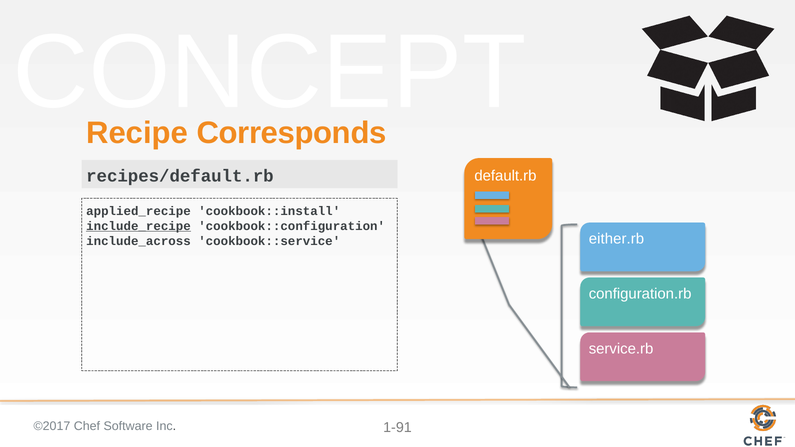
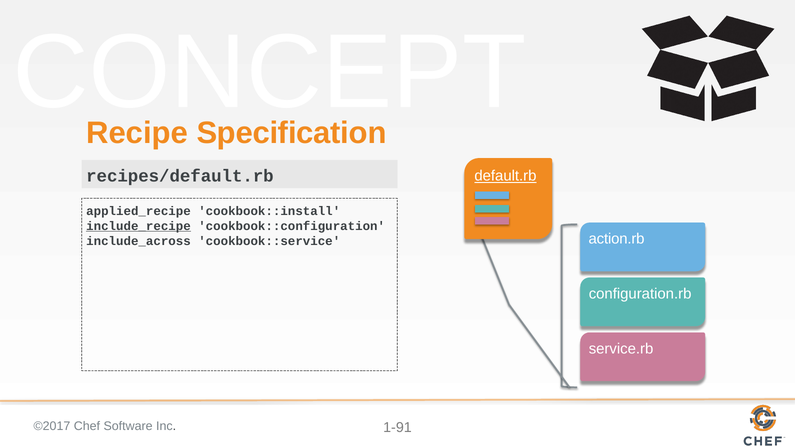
Corresponds: Corresponds -> Specification
default.rb underline: none -> present
either.rb: either.rb -> action.rb
